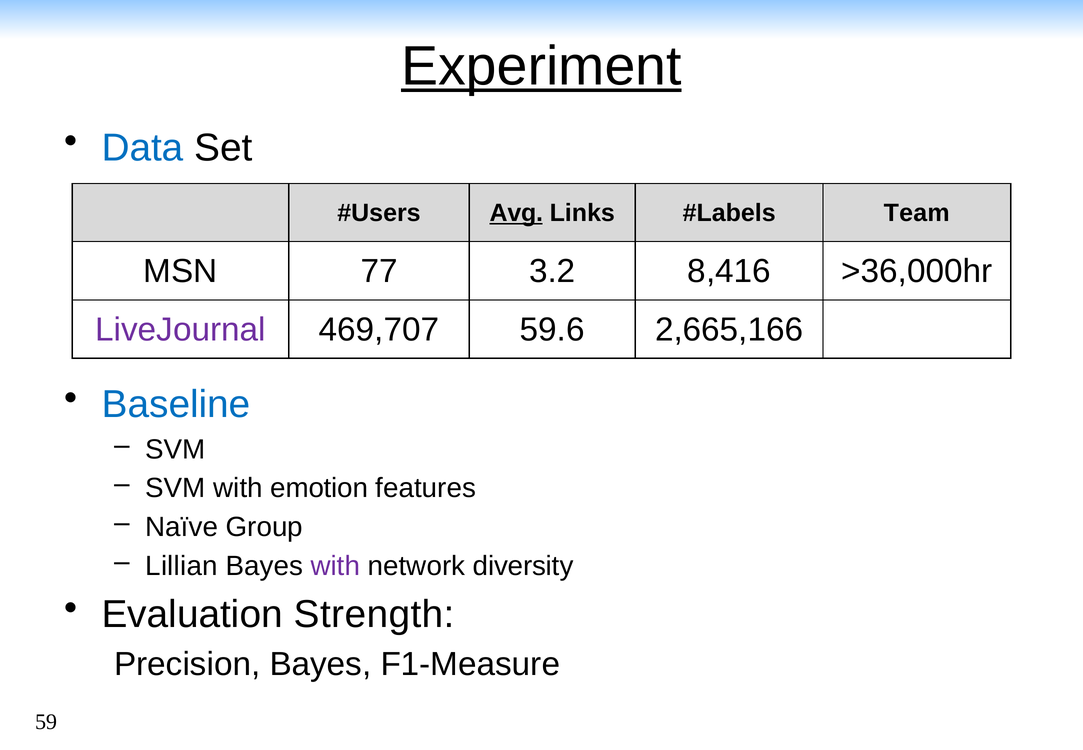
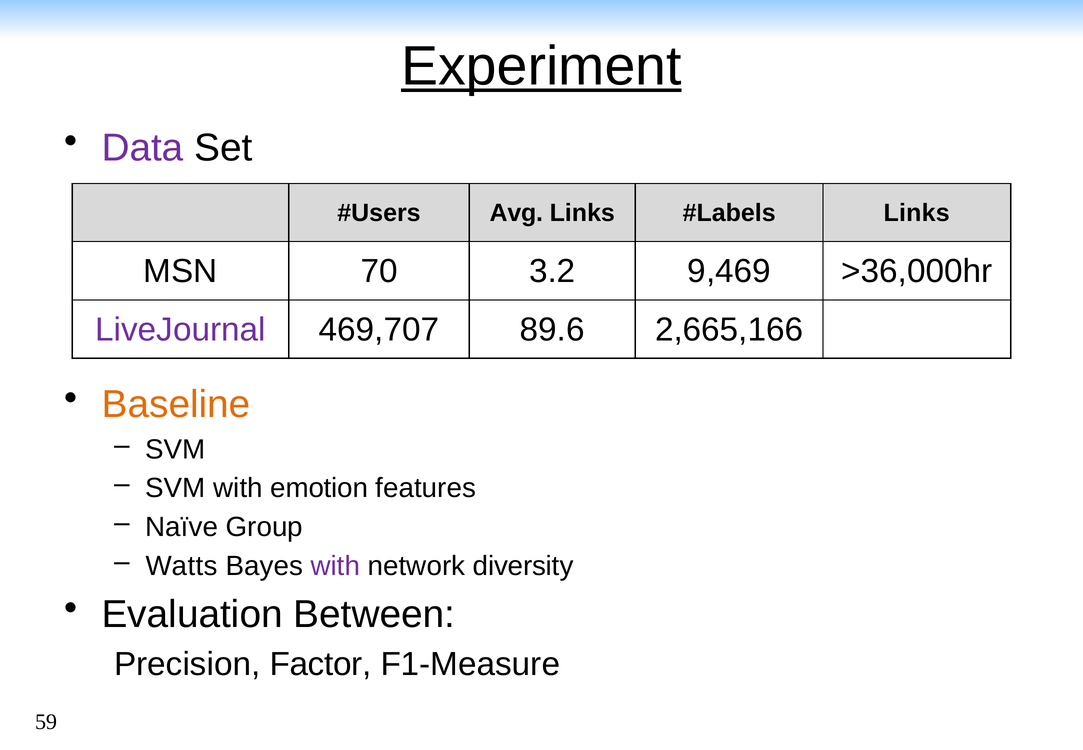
Data colour: blue -> purple
Avg underline: present -> none
Team at (917, 213): Team -> Links
77: 77 -> 70
8,416: 8,416 -> 9,469
59.6: 59.6 -> 89.6
Baseline colour: blue -> orange
Lillian: Lillian -> Watts
Strength: Strength -> Between
Precision Bayes: Bayes -> Factor
